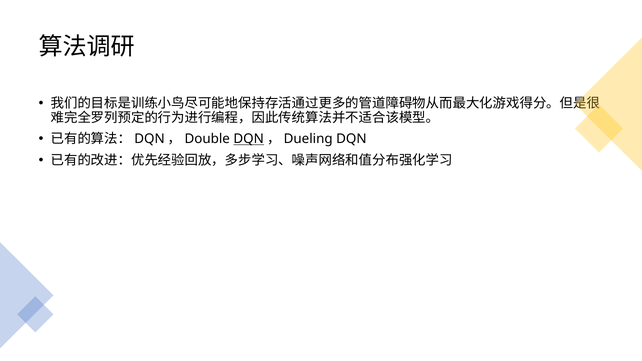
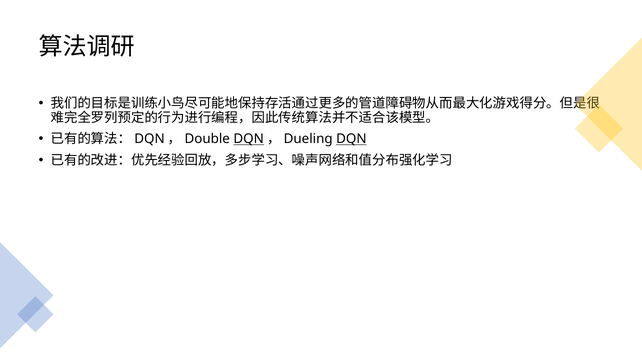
DQN at (351, 139) underline: none -> present
